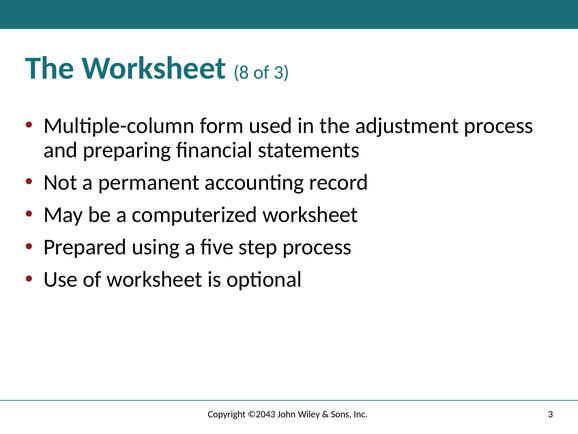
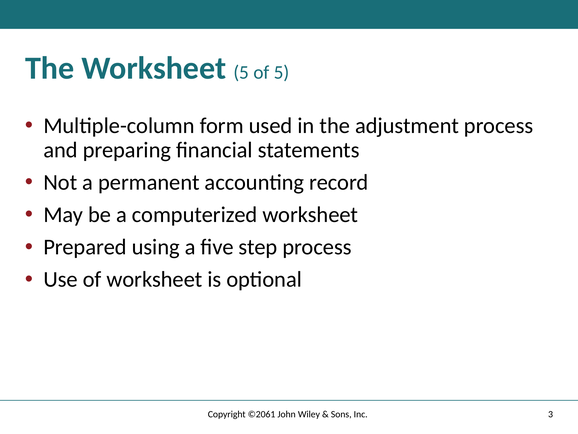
Worksheet 8: 8 -> 5
of 3: 3 -> 5
©2043: ©2043 -> ©2061
